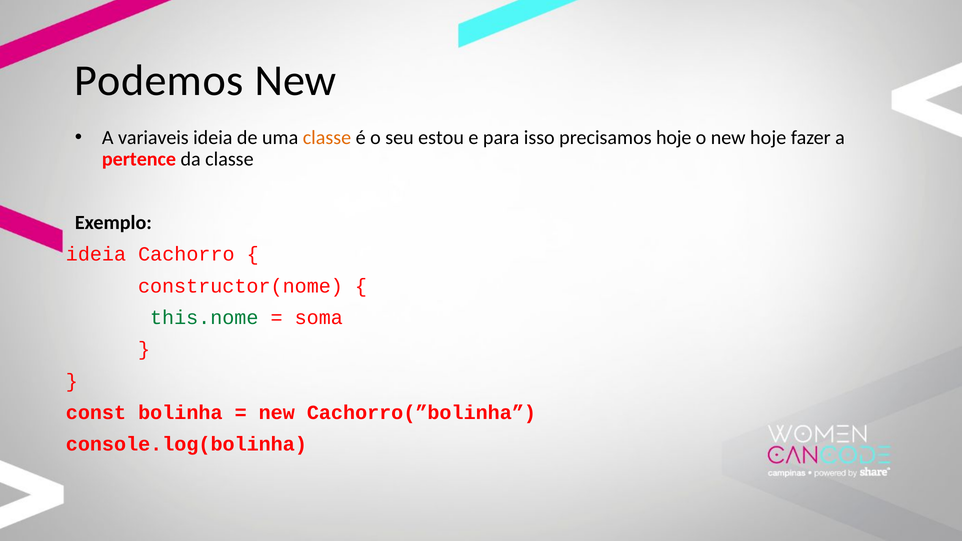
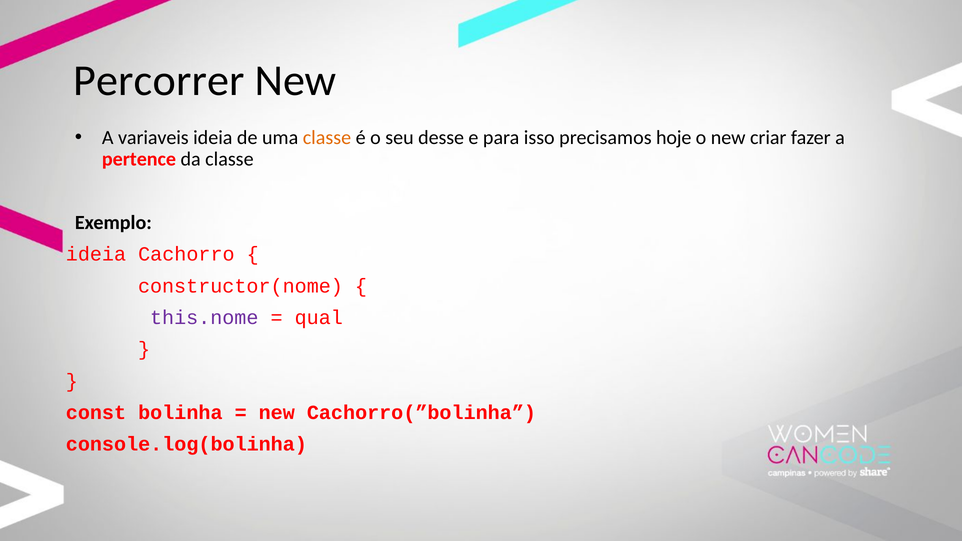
Podemos: Podemos -> Percorrer
estou: estou -> desse
new hoje: hoje -> criar
this.nome colour: green -> purple
soma: soma -> qual
